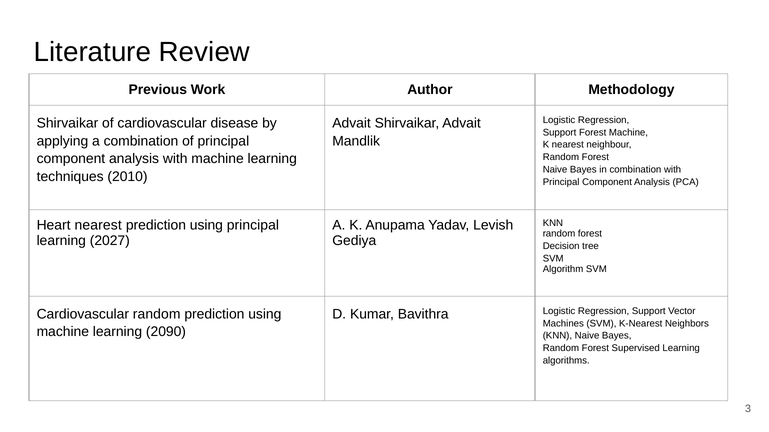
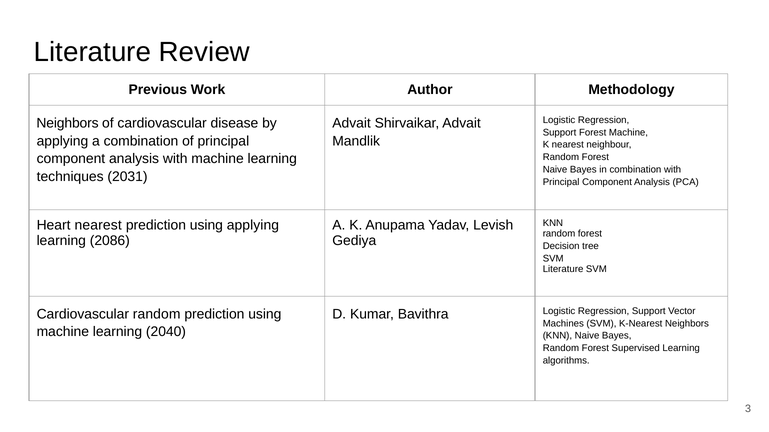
Shirvaikar at (67, 123): Shirvaikar -> Neighbors
2010: 2010 -> 2031
using principal: principal -> applying
2027: 2027 -> 2086
Algorithm at (563, 270): Algorithm -> Literature
2090: 2090 -> 2040
